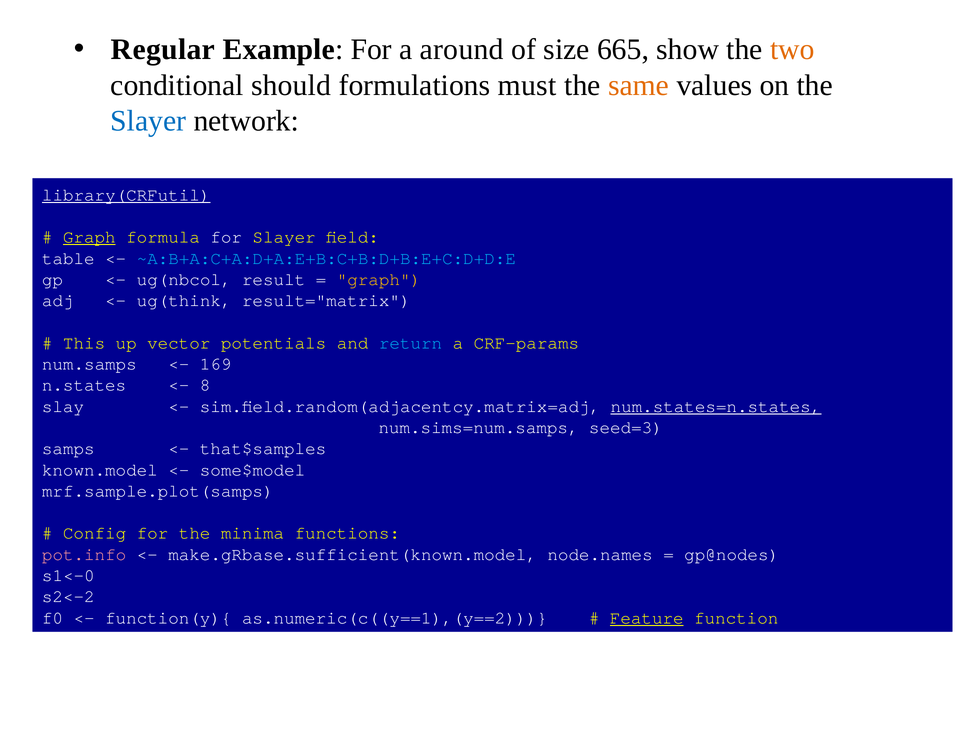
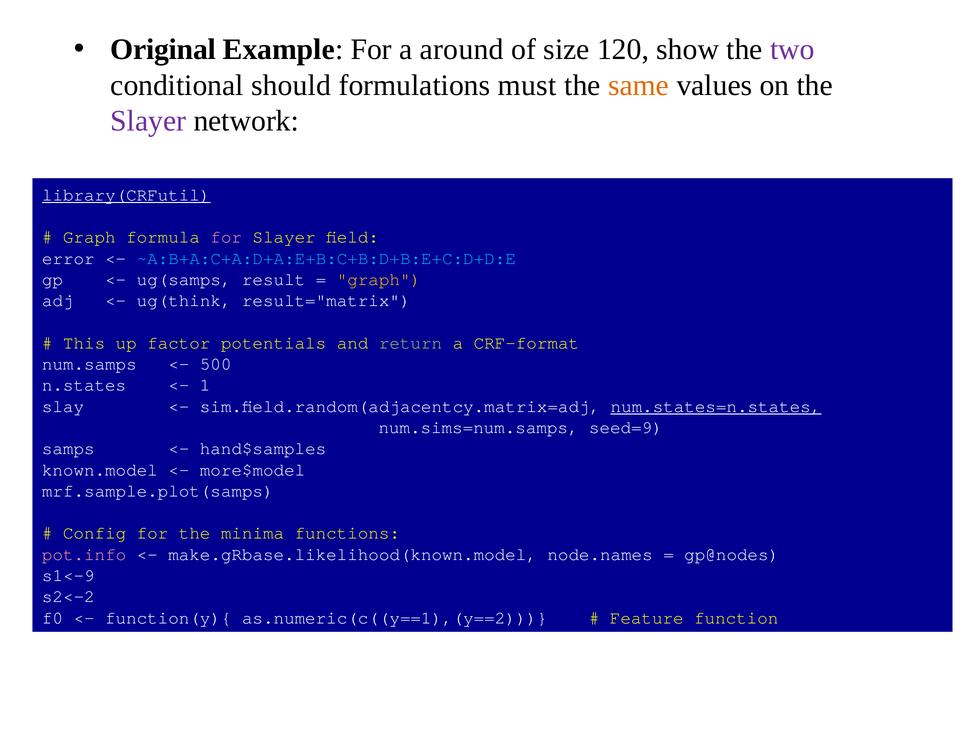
Regular: Regular -> Original
665: 665 -> 120
two colour: orange -> purple
Slayer at (148, 121) colour: blue -> purple
Graph at (89, 237) underline: present -> none
for at (226, 237) colour: white -> pink
table: table -> error
ug(nbcol: ug(nbcol -> ug(samps
vector: vector -> factor
return colour: light blue -> light green
CRF-params: CRF-params -> CRF-format
169: 169 -> 500
8: 8 -> 1
seed=3: seed=3 -> seed=9
that$samples: that$samples -> hand$samples
some$model: some$model -> more$model
make.gRbase.sufficient(known.model: make.gRbase.sufficient(known.model -> make.gRbase.likelihood(known.model
s1<-0: s1<-0 -> s1<-9
Feature underline: present -> none
